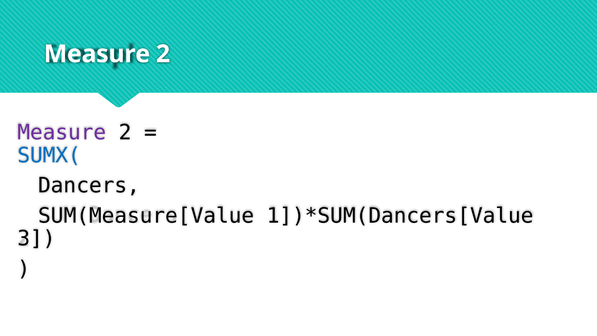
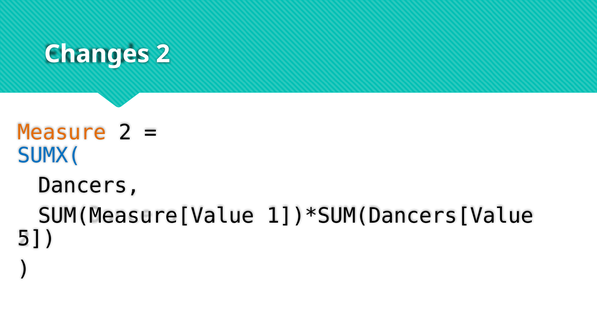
Measure at (97, 54): Measure -> Changes
Measure at (62, 132) colour: purple -> orange
3: 3 -> 5
